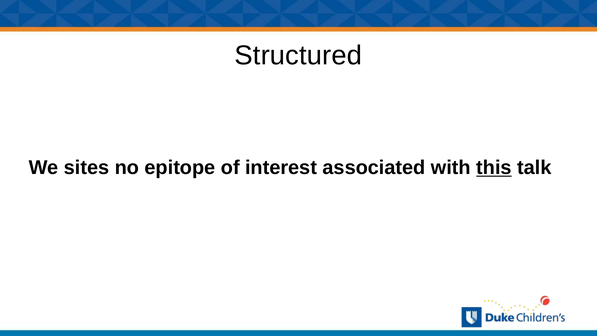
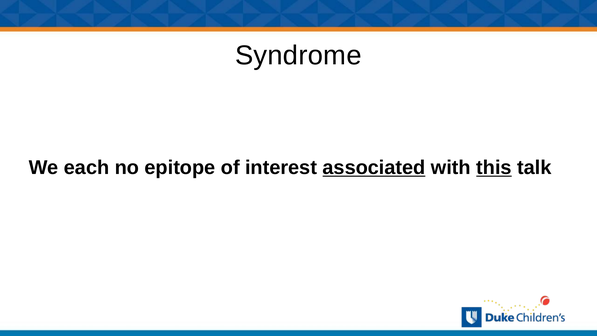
Structured: Structured -> Syndrome
sites: sites -> each
associated underline: none -> present
